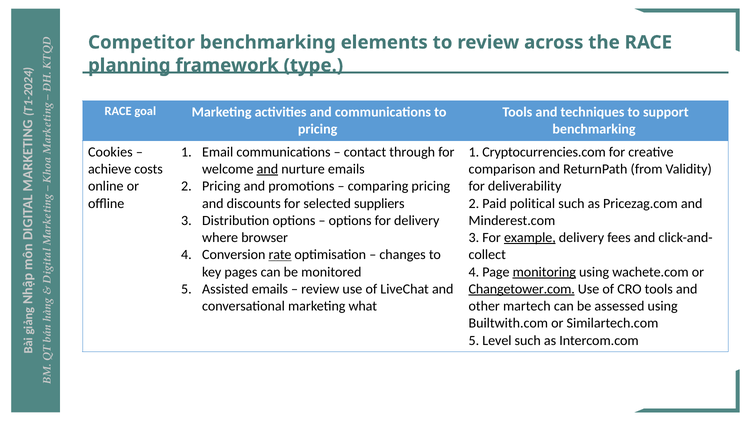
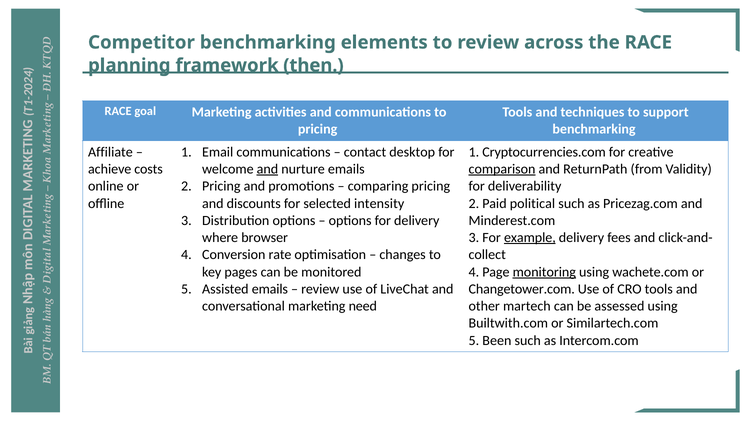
type: type -> then
Cookies: Cookies -> Affiliate
through: through -> desktop
comparison underline: none -> present
suppliers: suppliers -> intensity
rate underline: present -> none
Changetower.com underline: present -> none
what: what -> need
Level: Level -> Been
